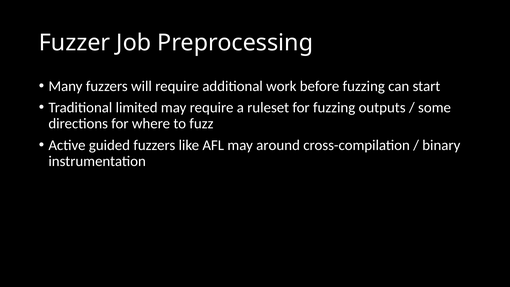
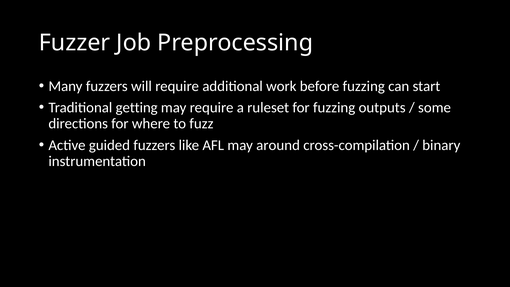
limited: limited -> getting
